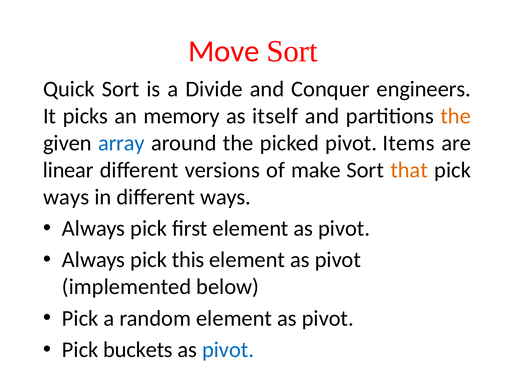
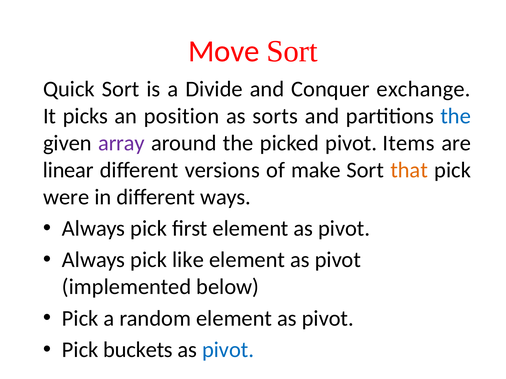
engineers: engineers -> exchange
memory: memory -> position
itself: itself -> sorts
the at (456, 116) colour: orange -> blue
array colour: blue -> purple
ways at (66, 197): ways -> were
this: this -> like
